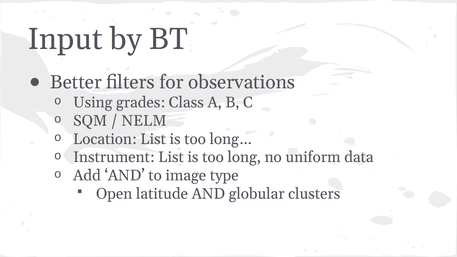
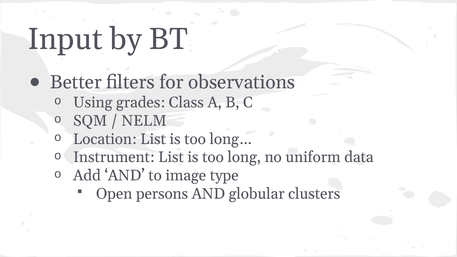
latitude: latitude -> persons
